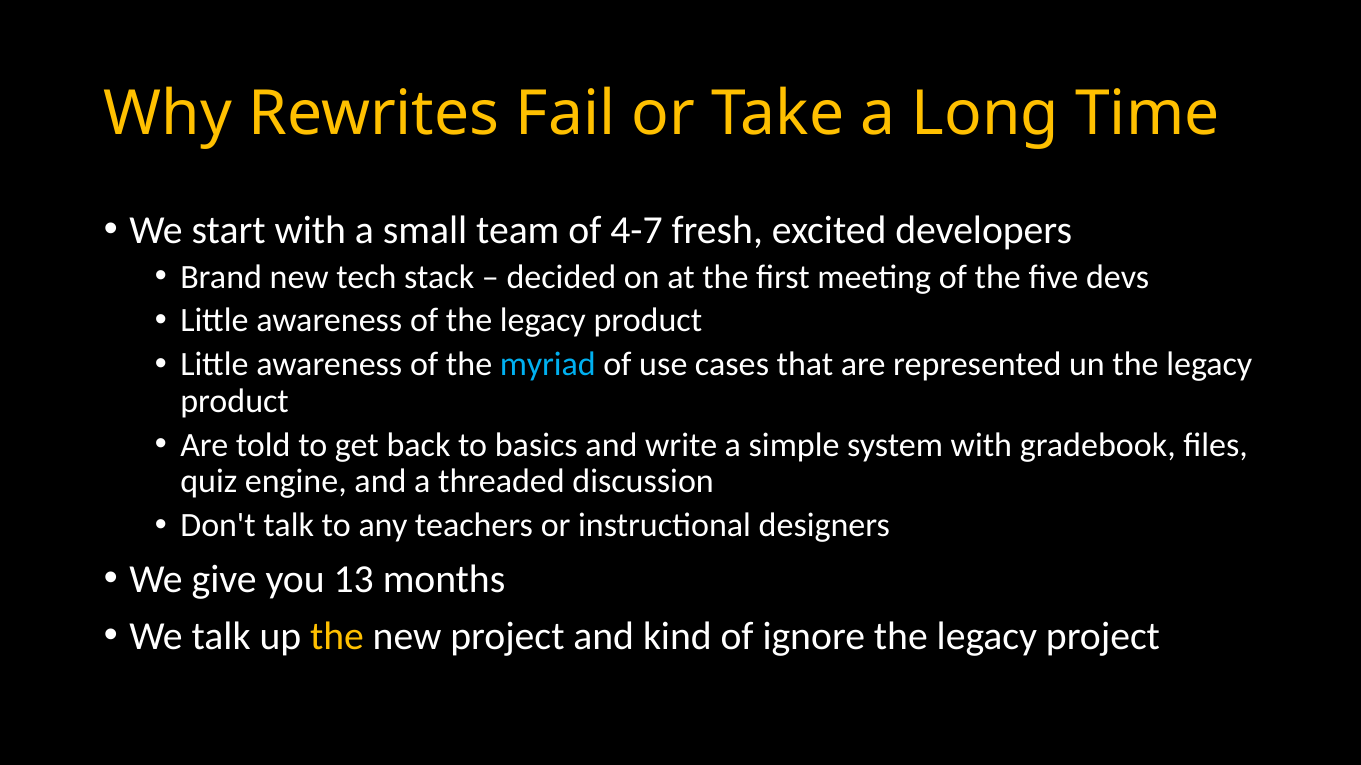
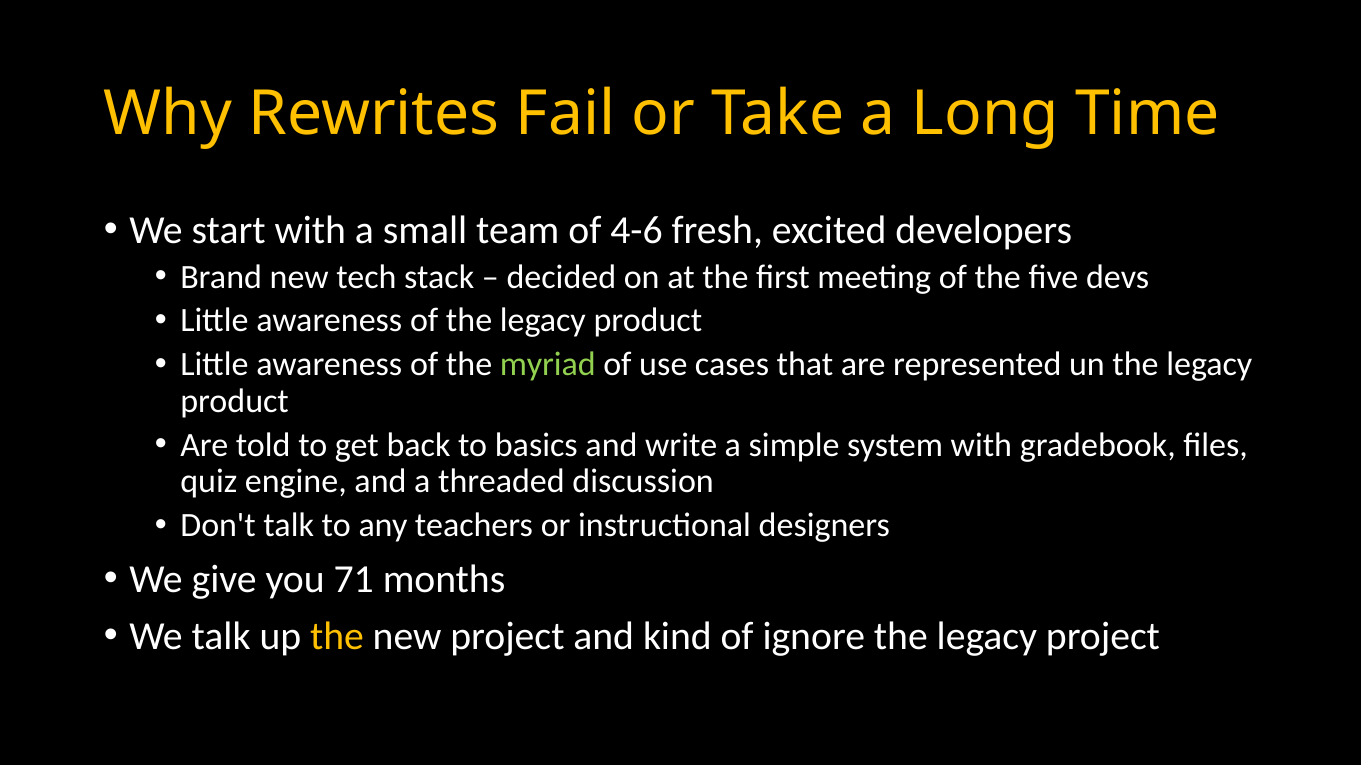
4-7: 4-7 -> 4-6
myriad colour: light blue -> light green
13: 13 -> 71
